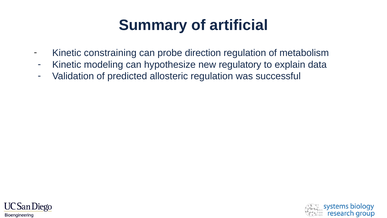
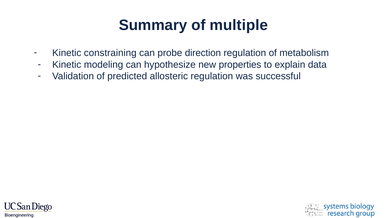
artificial: artificial -> multiple
regulatory: regulatory -> properties
